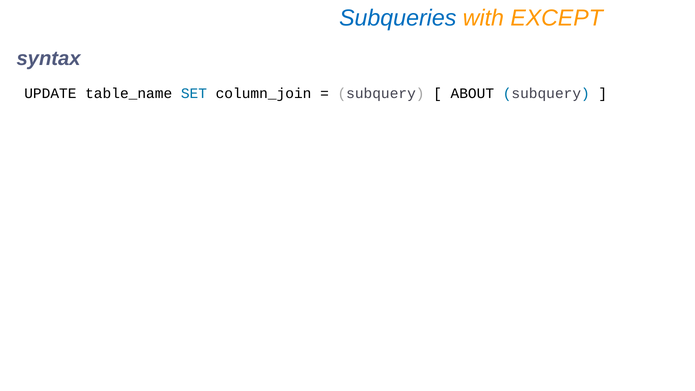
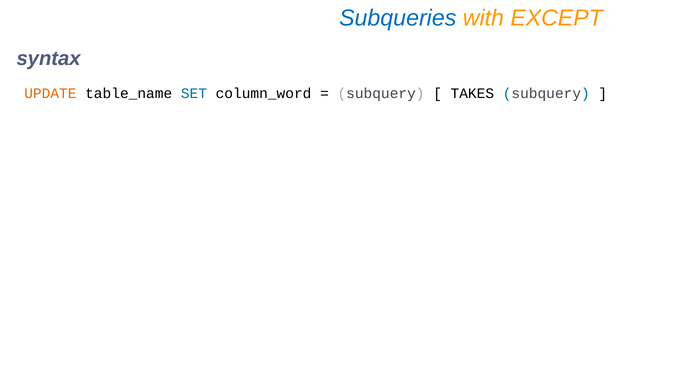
UPDATE colour: black -> orange
column_join: column_join -> column_word
ABOUT: ABOUT -> TAKES
